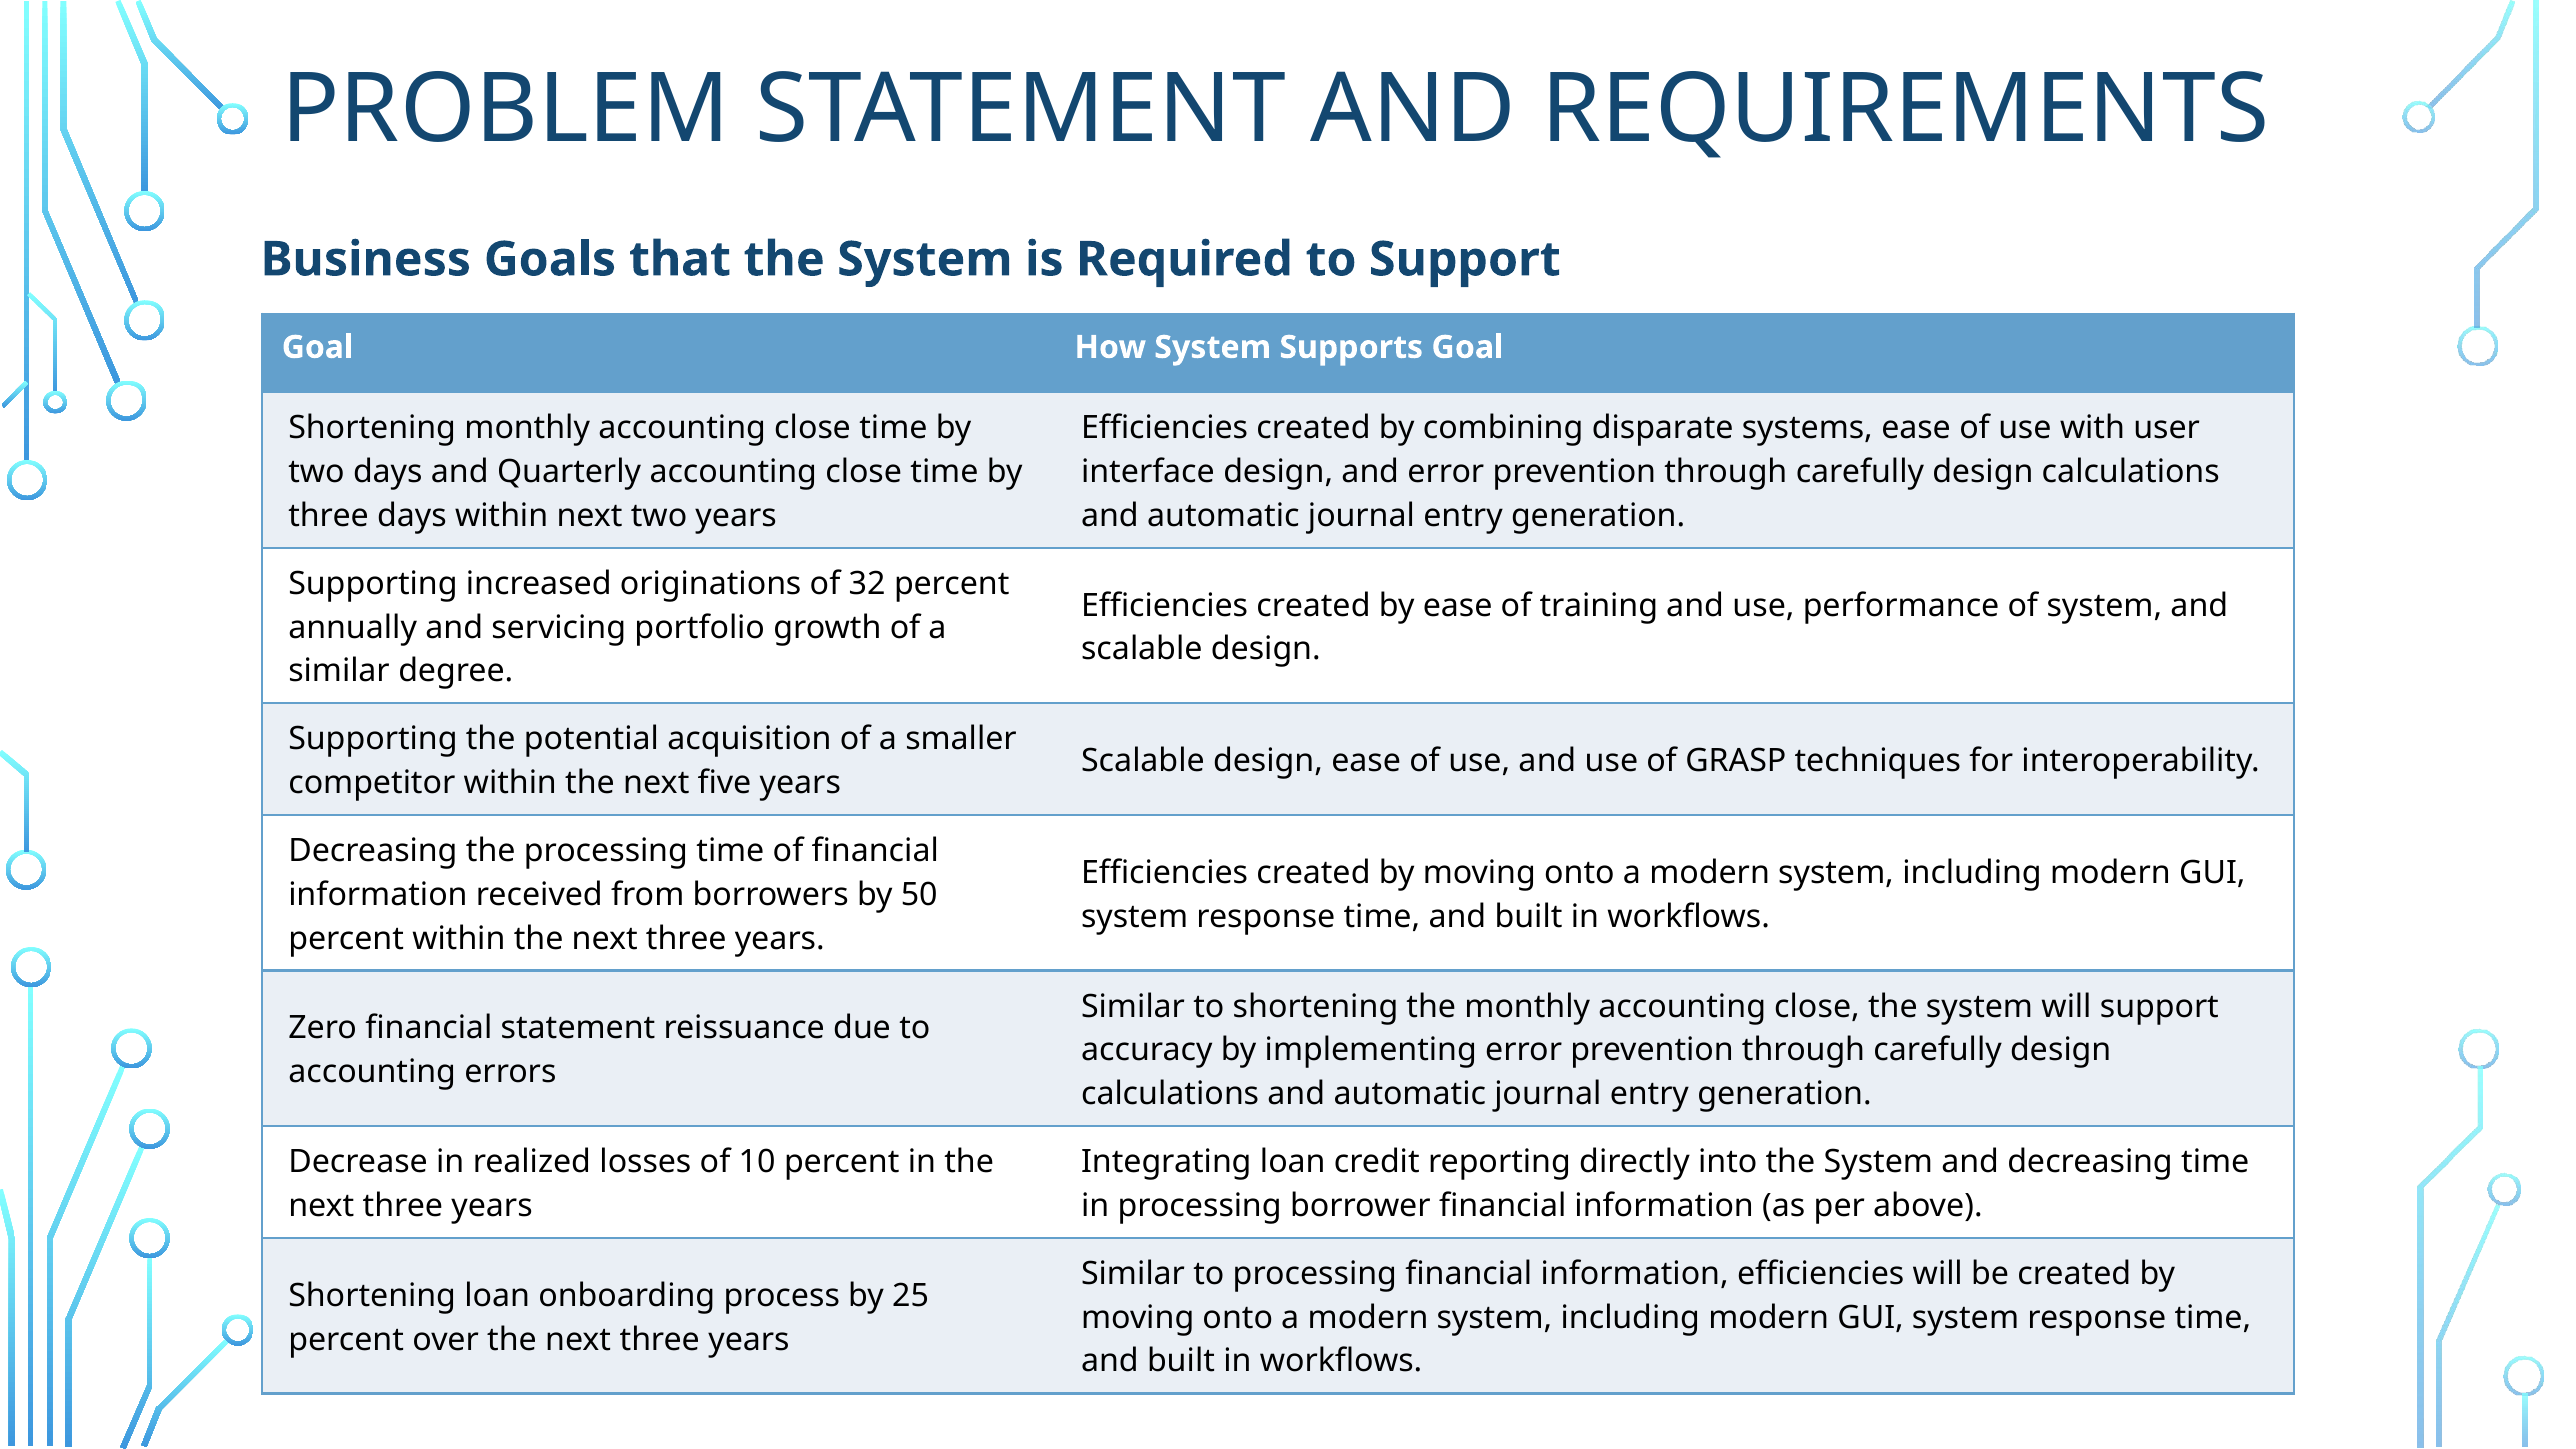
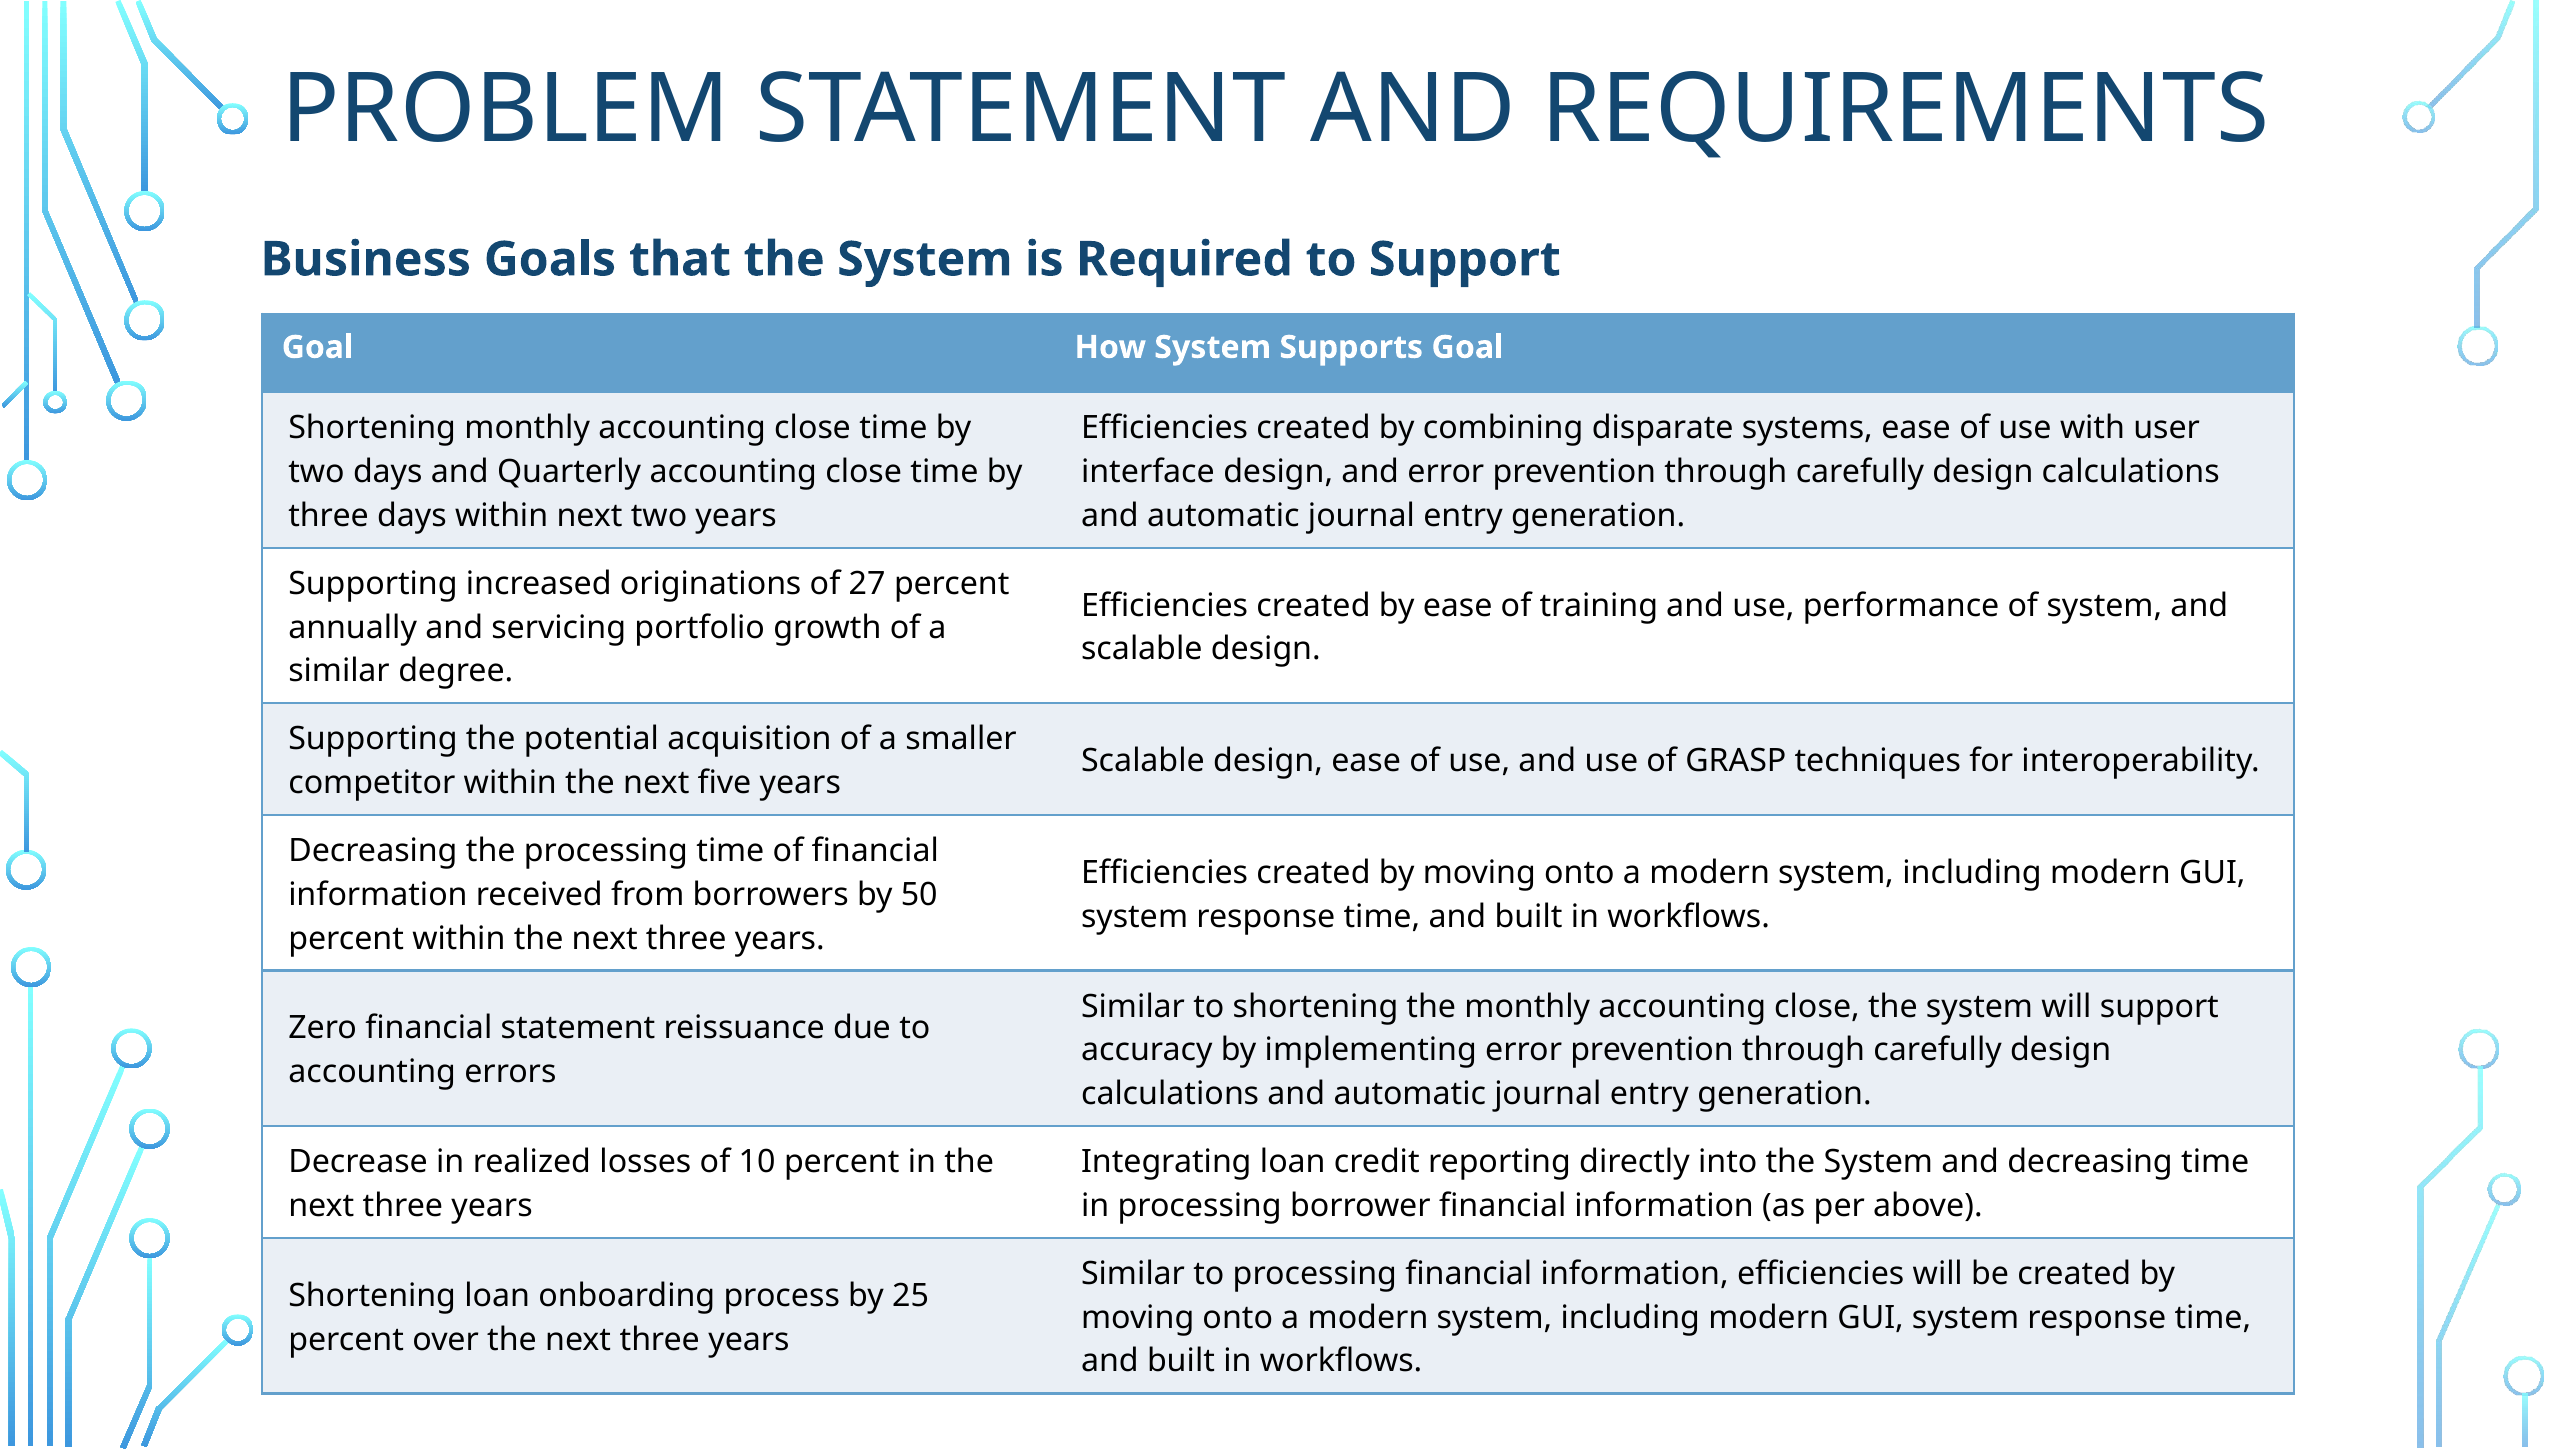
32: 32 -> 27
